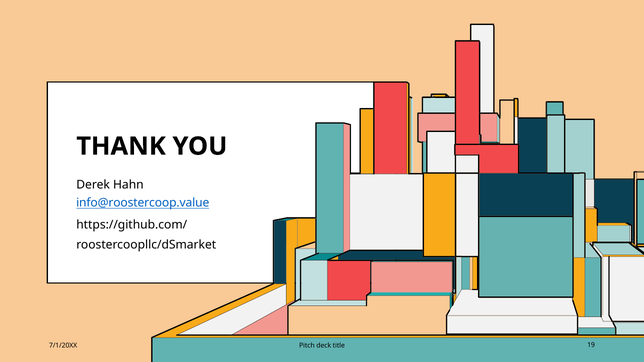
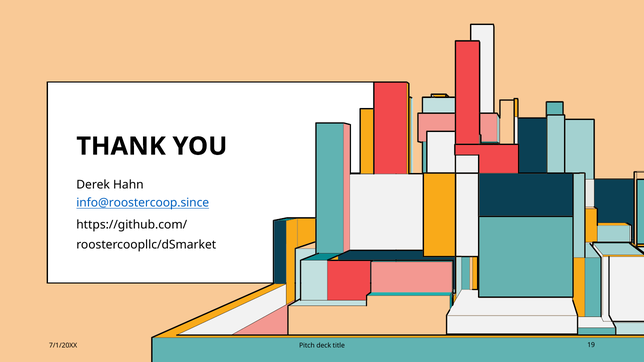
info@roostercoop.value: info@roostercoop.value -> info@roostercoop.since
